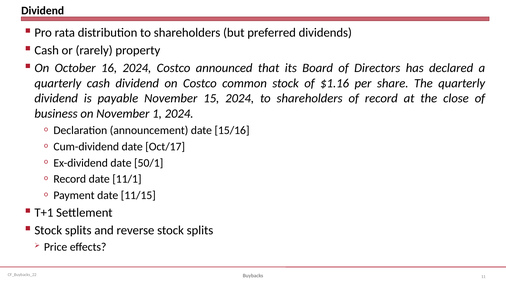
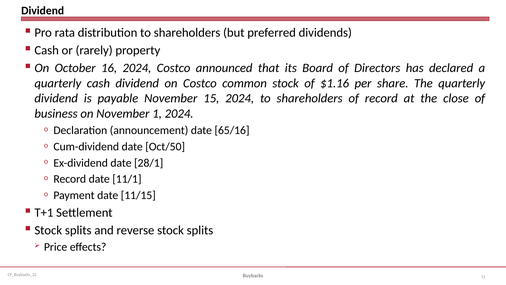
15/16: 15/16 -> 65/16
Oct/17: Oct/17 -> Oct/50
50/1: 50/1 -> 28/1
